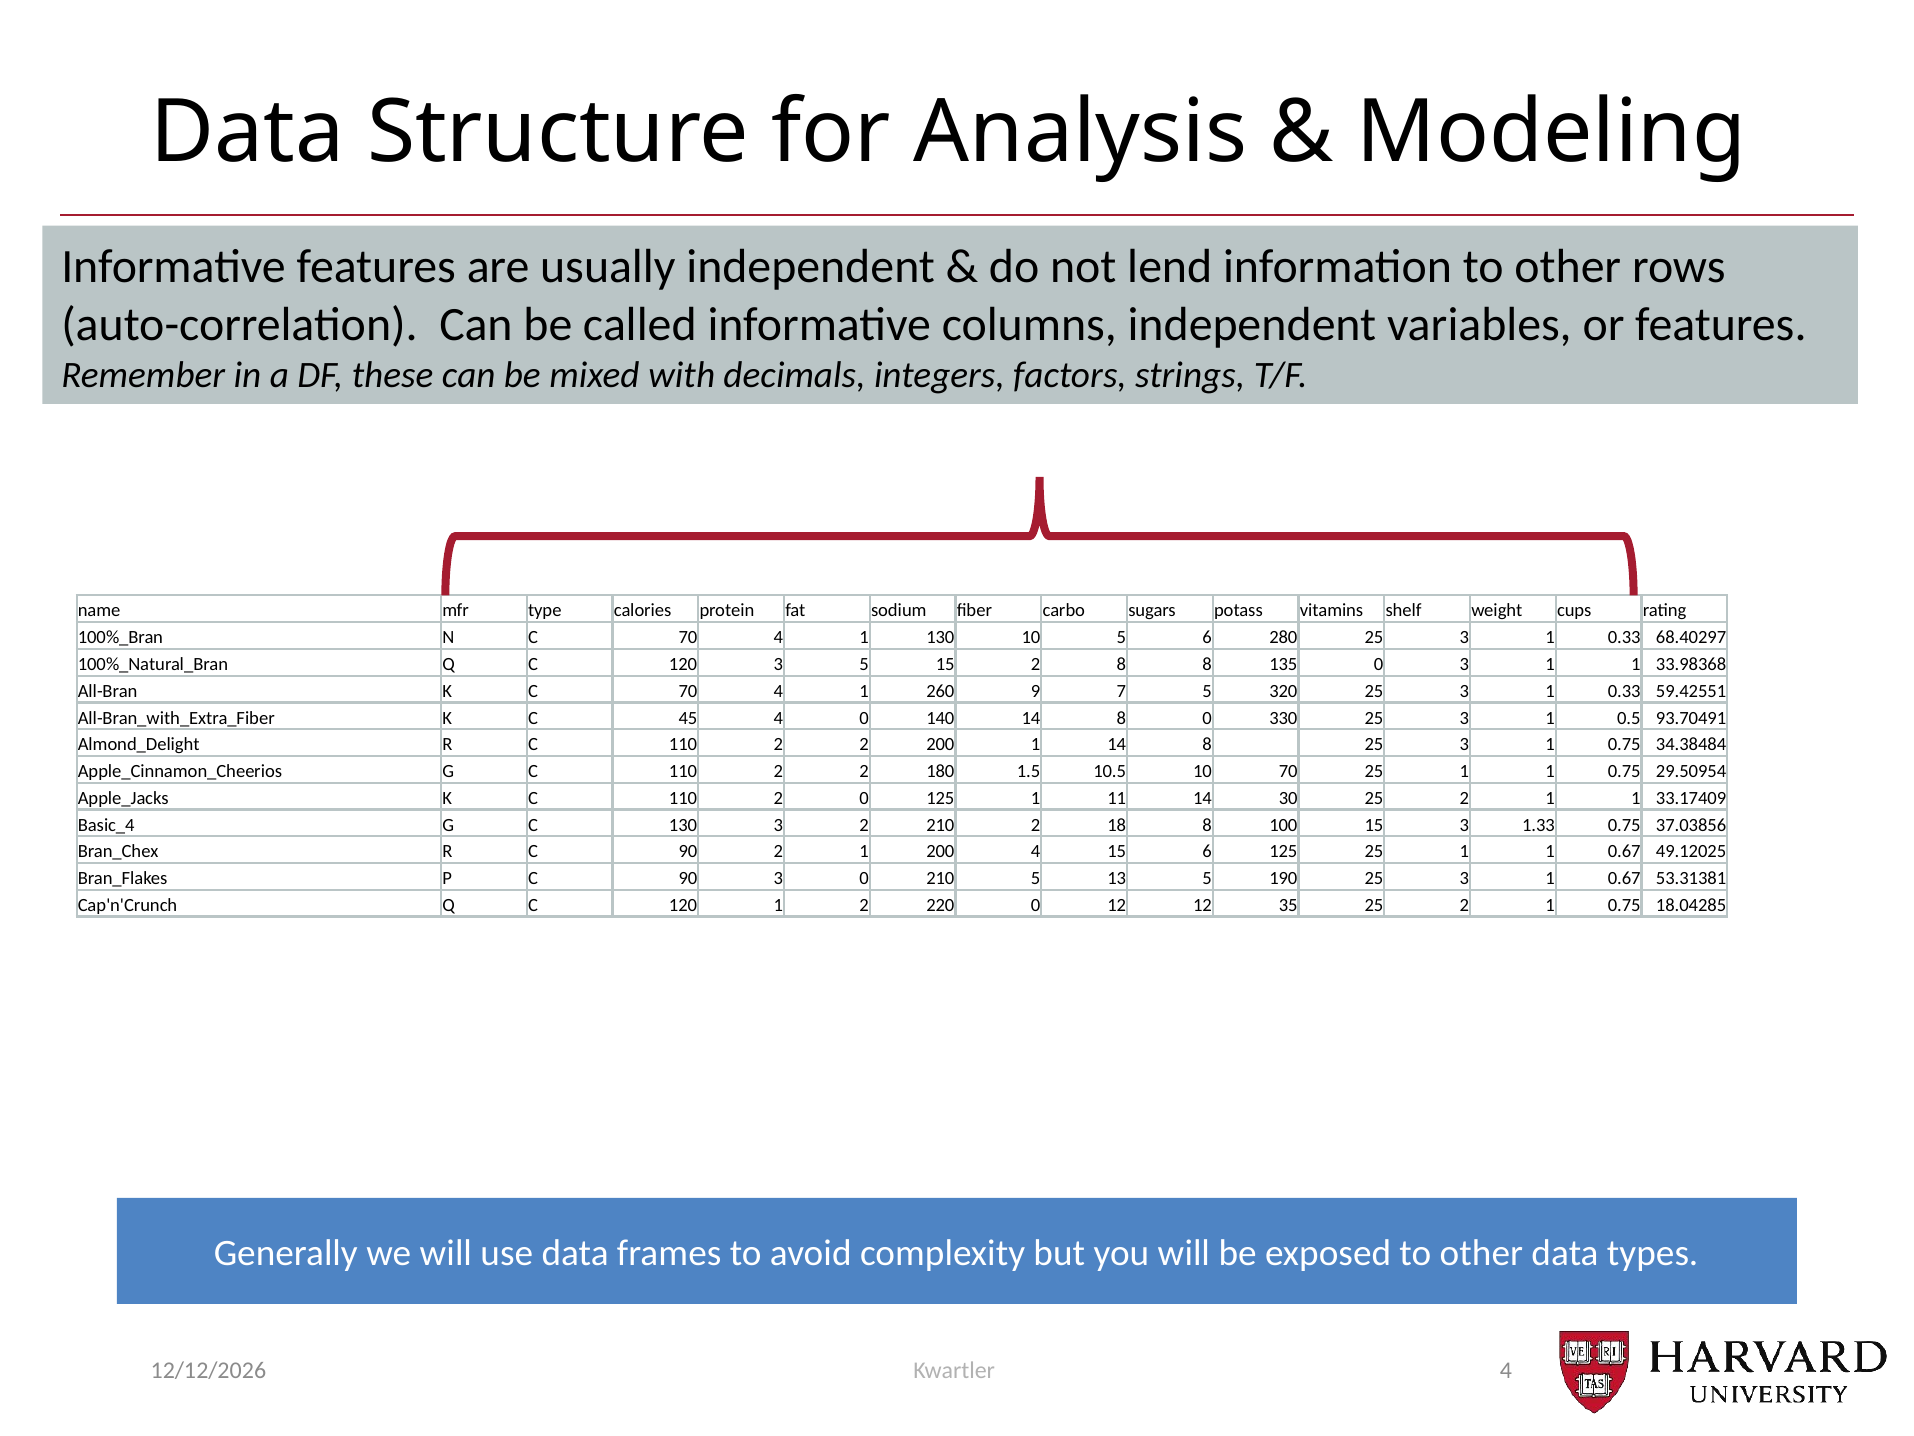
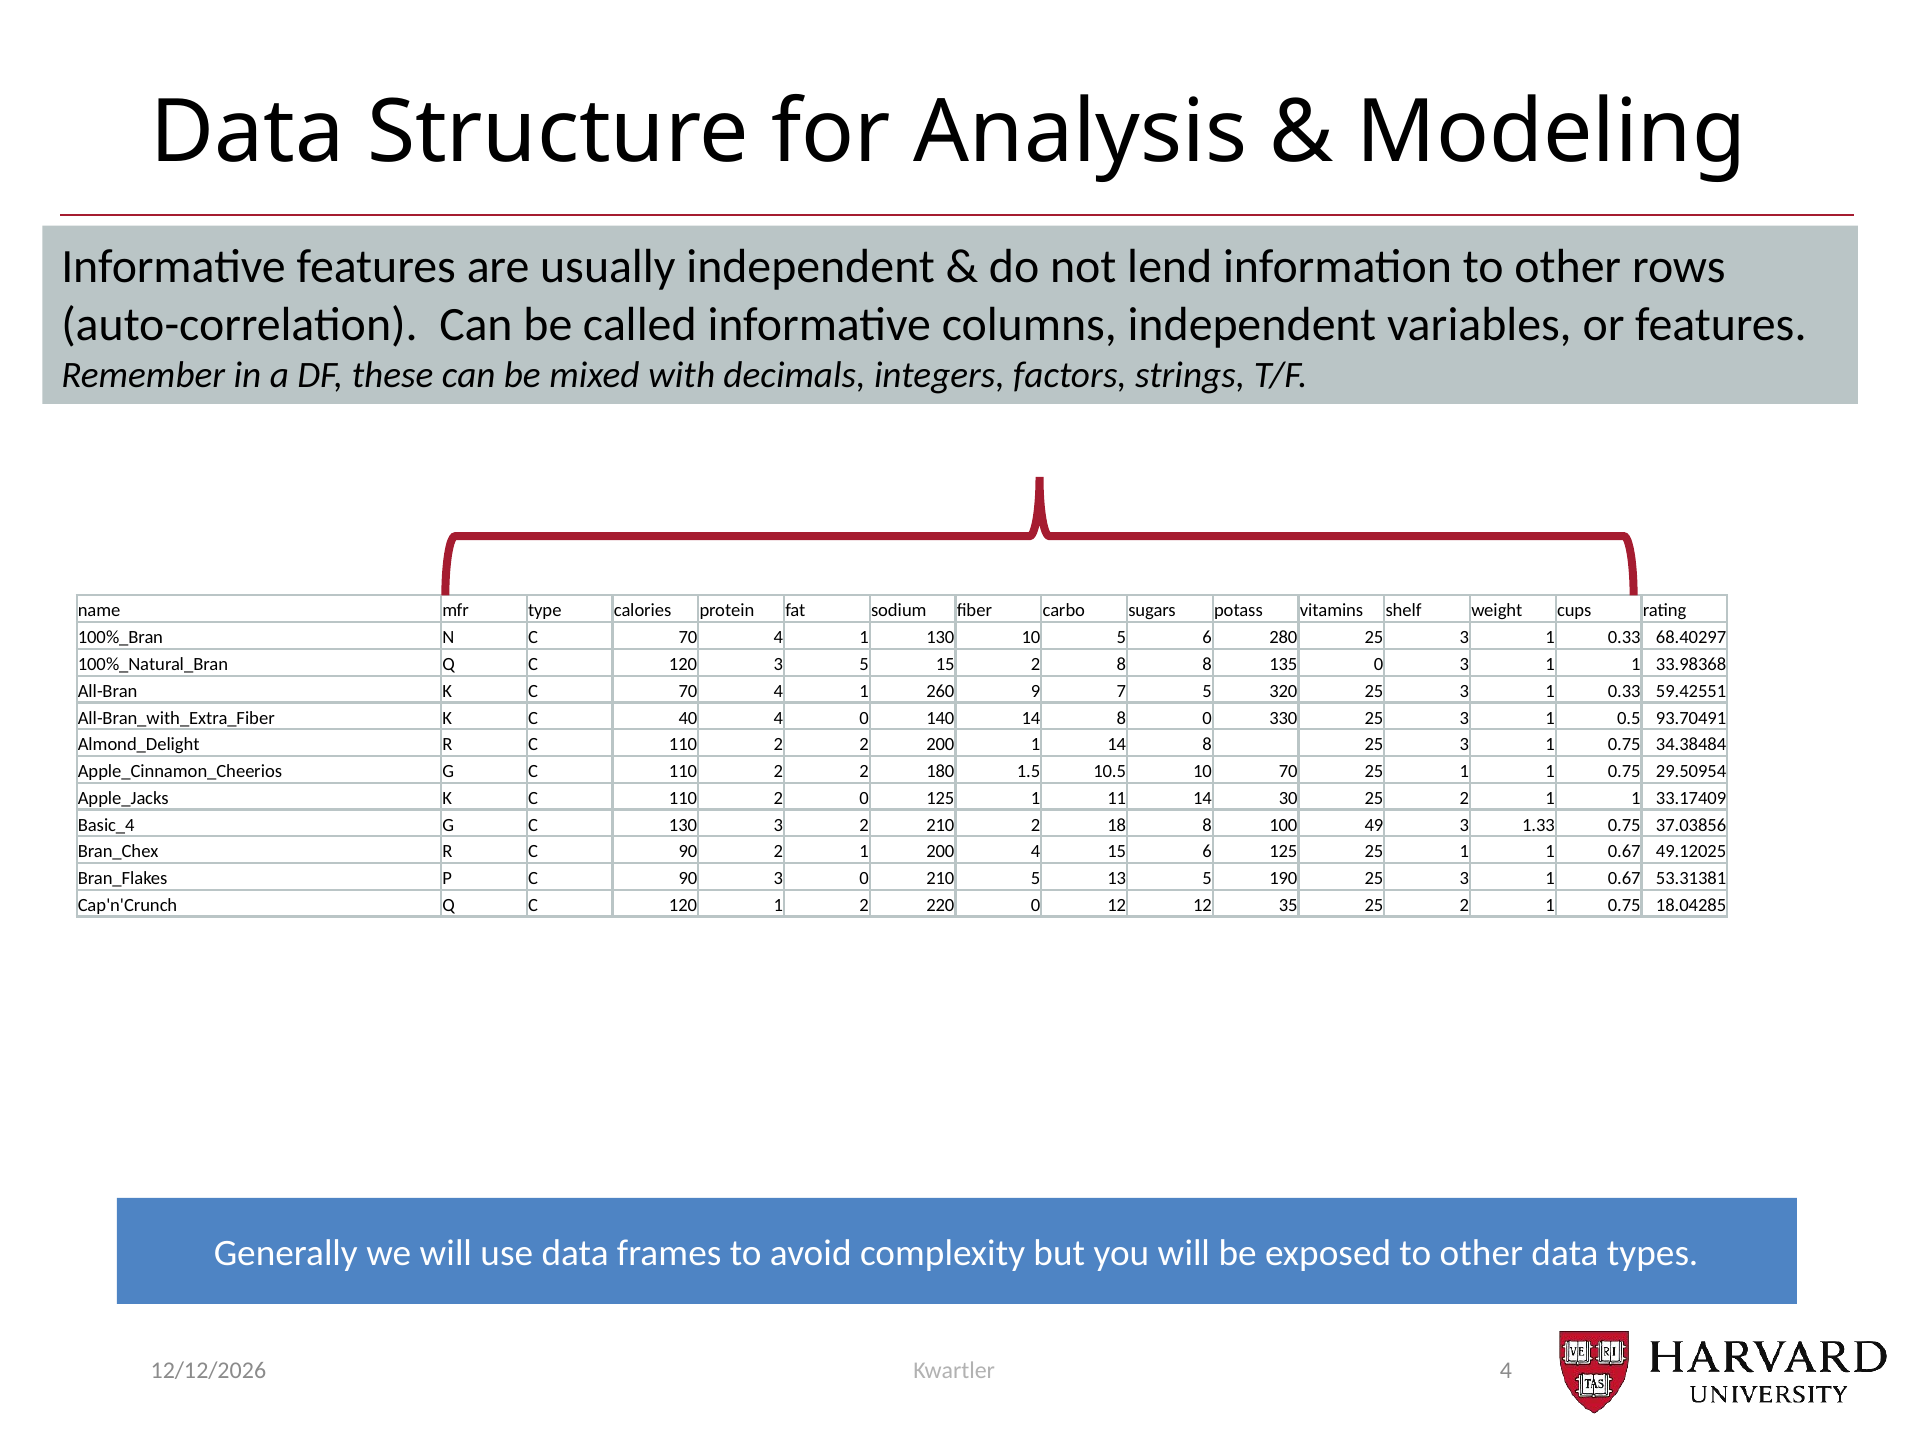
45: 45 -> 40
100 15: 15 -> 49
